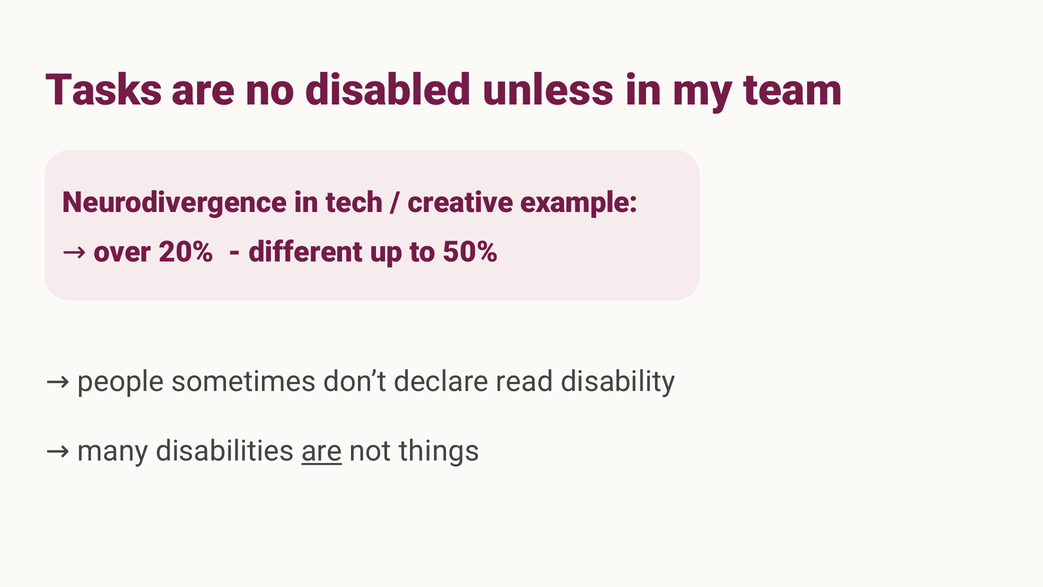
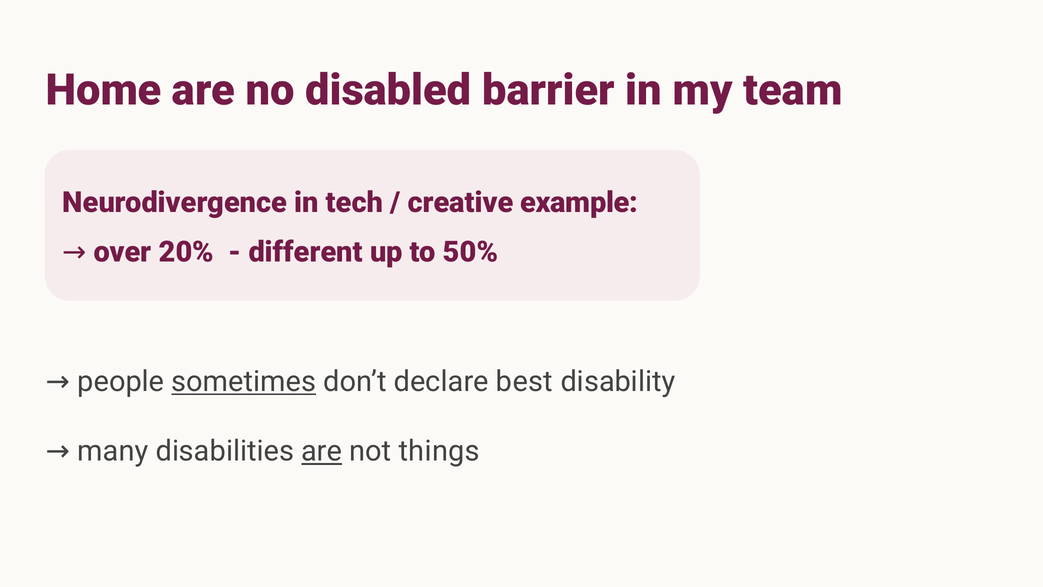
Tasks: Tasks -> Home
unless: unless -> barrier
sometimes underline: none -> present
read: read -> best
